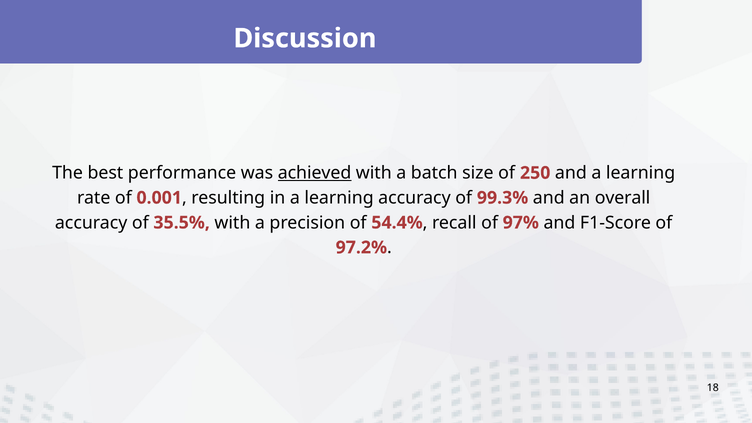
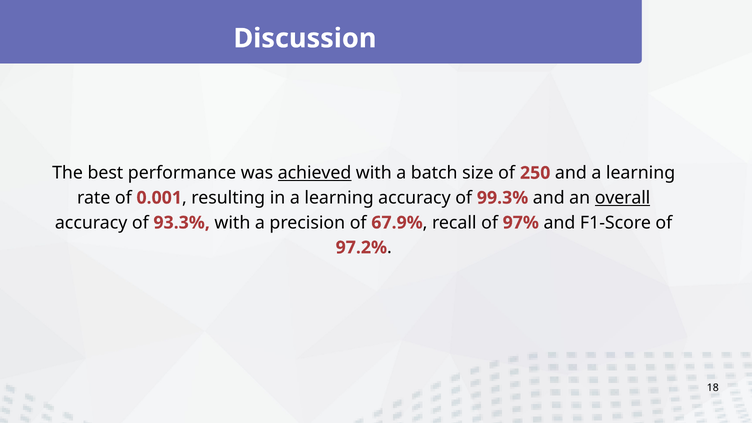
overall underline: none -> present
35.5%: 35.5% -> 93.3%
54.4%: 54.4% -> 67.9%
